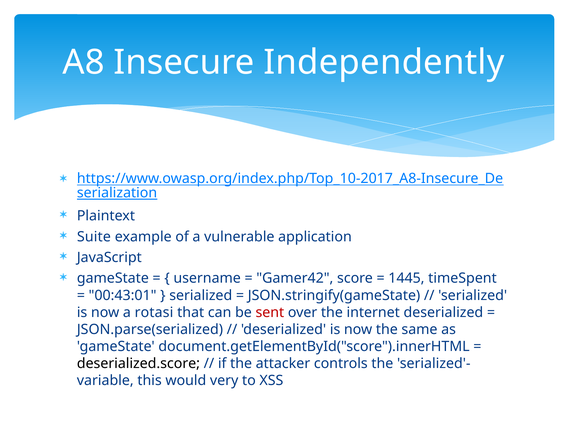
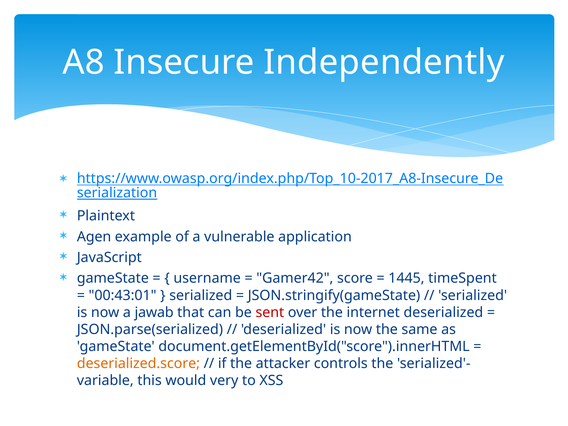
Suite: Suite -> Agen
rotasi: rotasi -> jawab
deserialized.score colour: black -> orange
